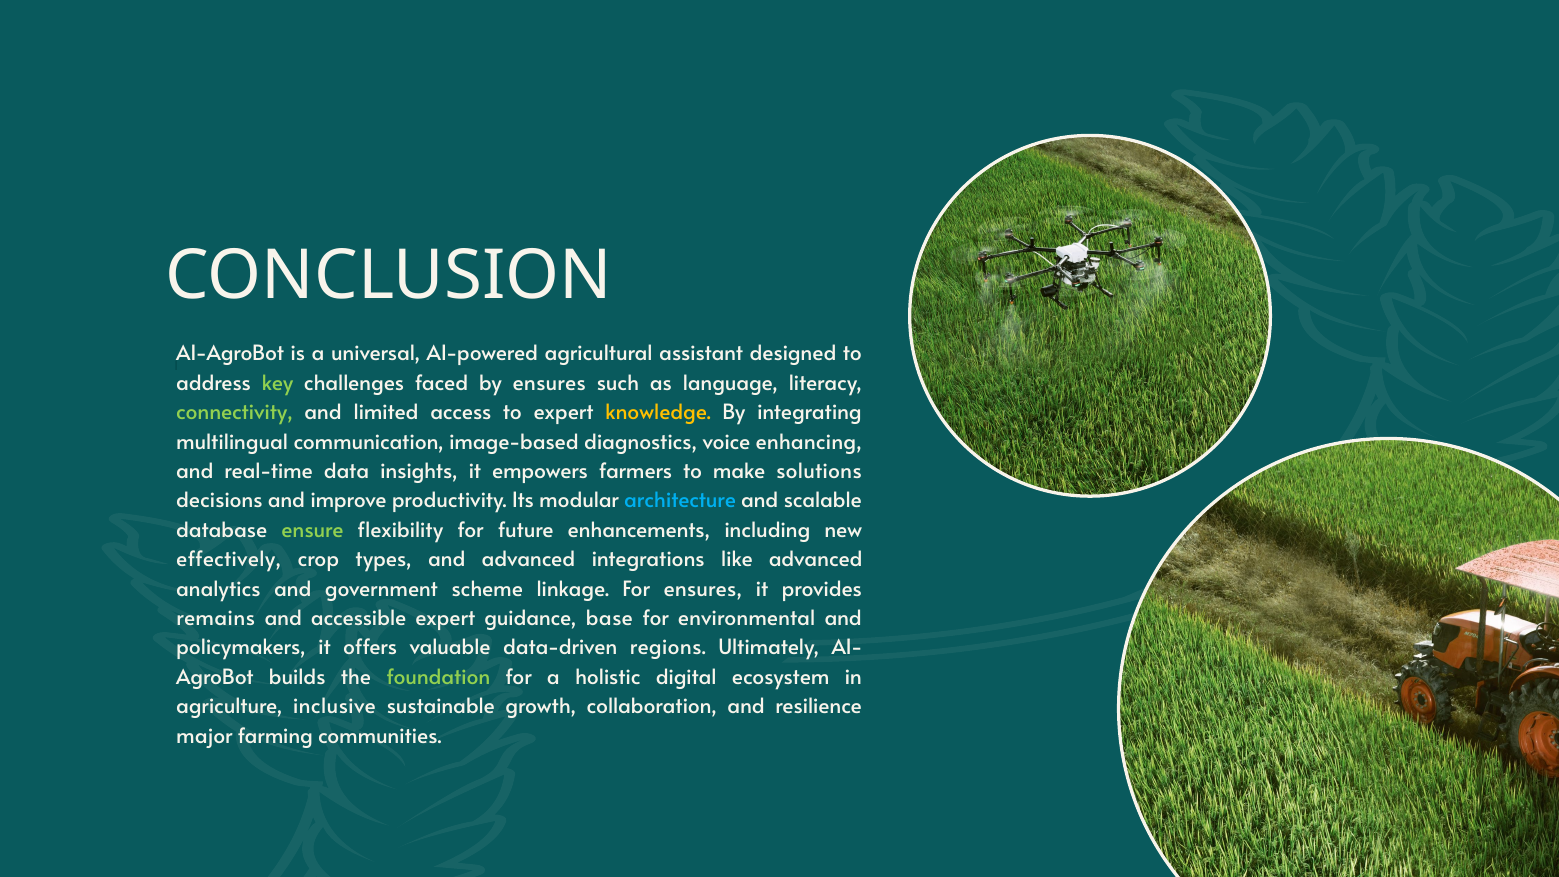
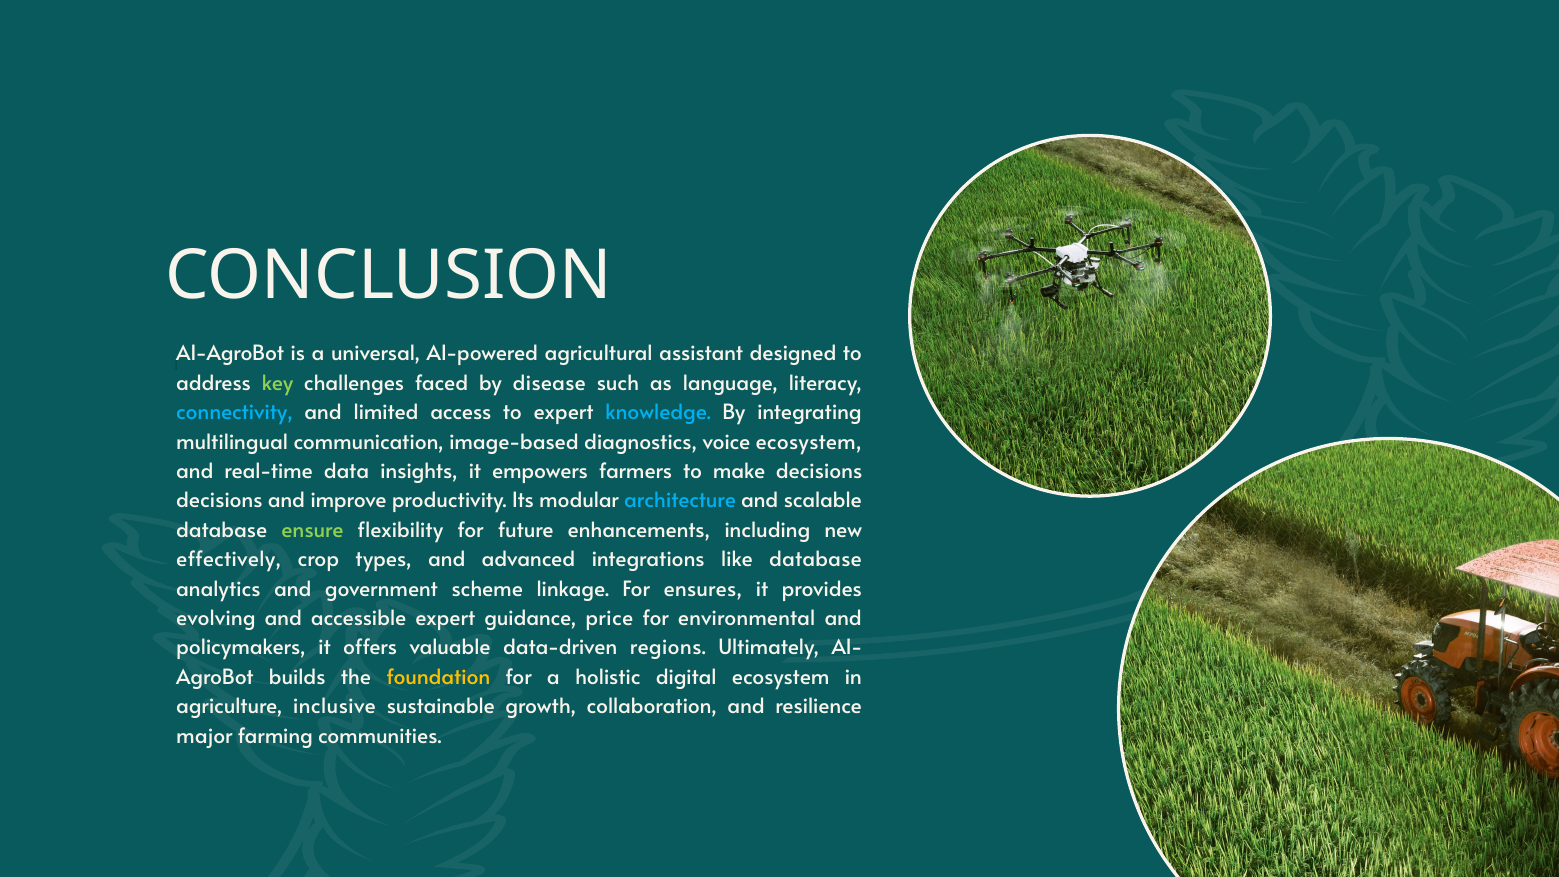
by ensures: ensures -> disease
connectivity colour: light green -> light blue
knowledge colour: yellow -> light blue
voice enhancing: enhancing -> ecosystem
make solutions: solutions -> decisions
like advanced: advanced -> database
remains: remains -> evolving
base: base -> price
foundation colour: light green -> yellow
